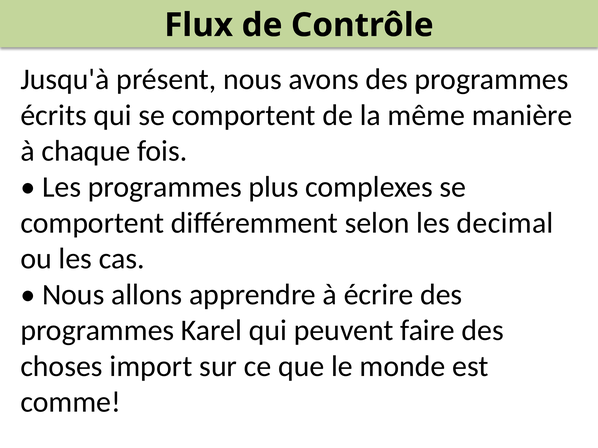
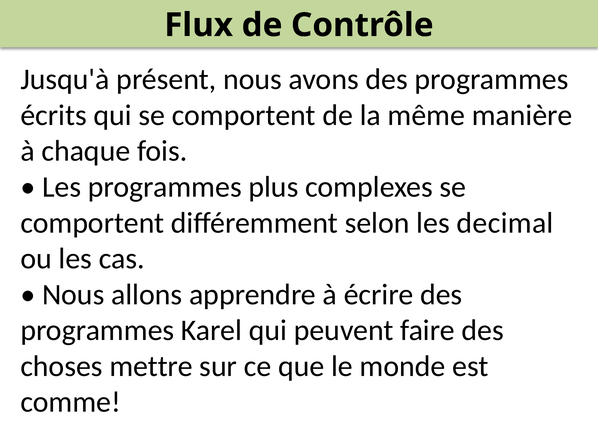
import: import -> mettre
